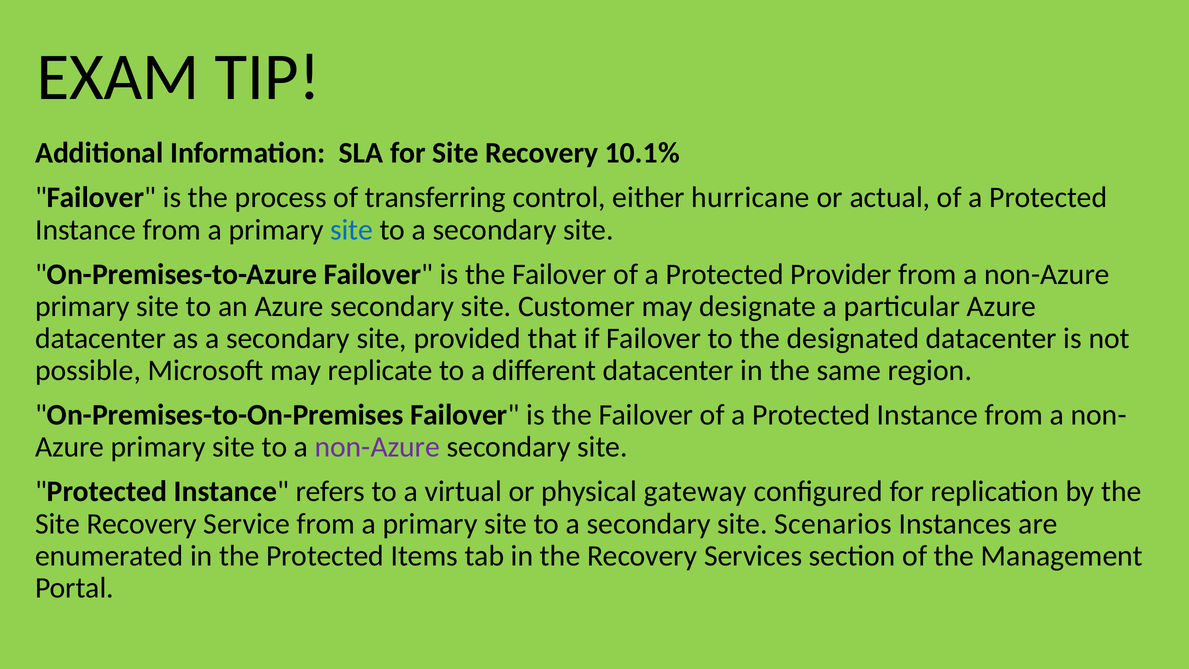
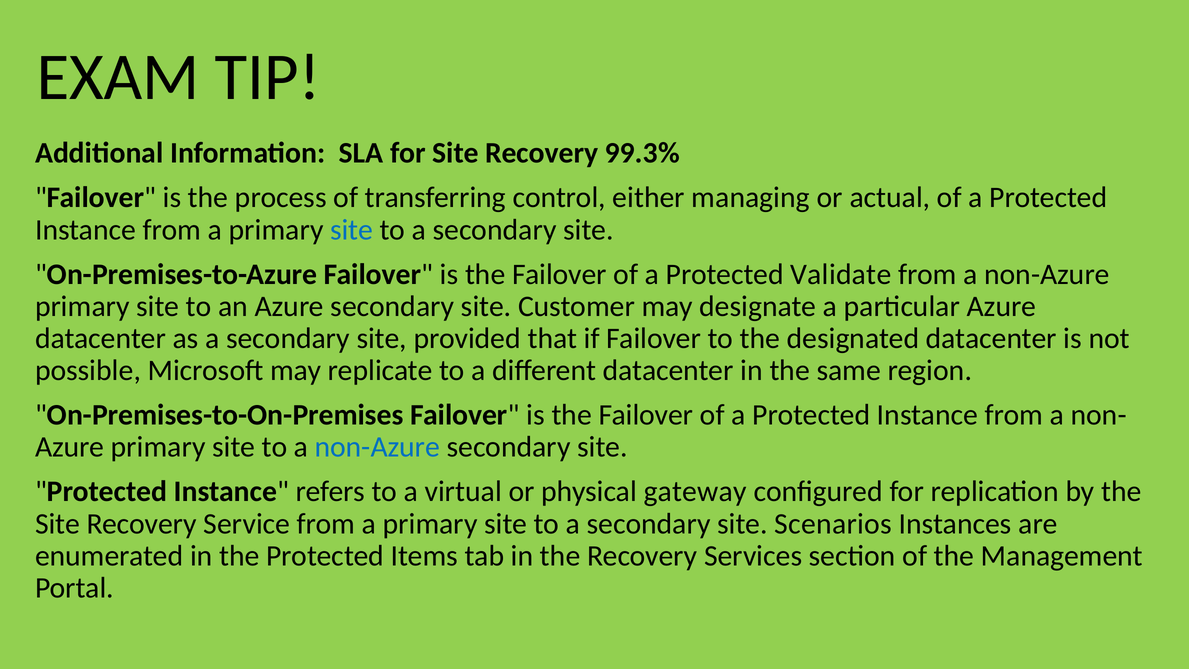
10.1%: 10.1% -> 99.3%
hurricane: hurricane -> managing
Provider: Provider -> Validate
non-Azure at (377, 447) colour: purple -> blue
